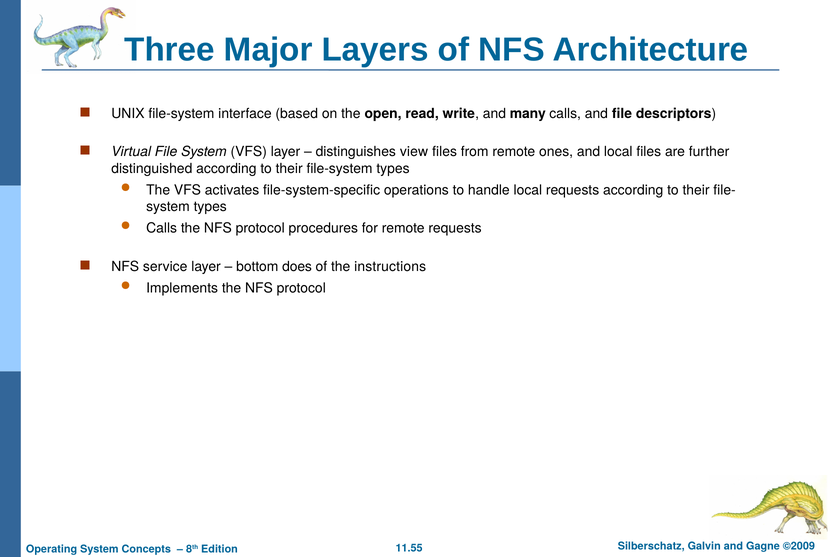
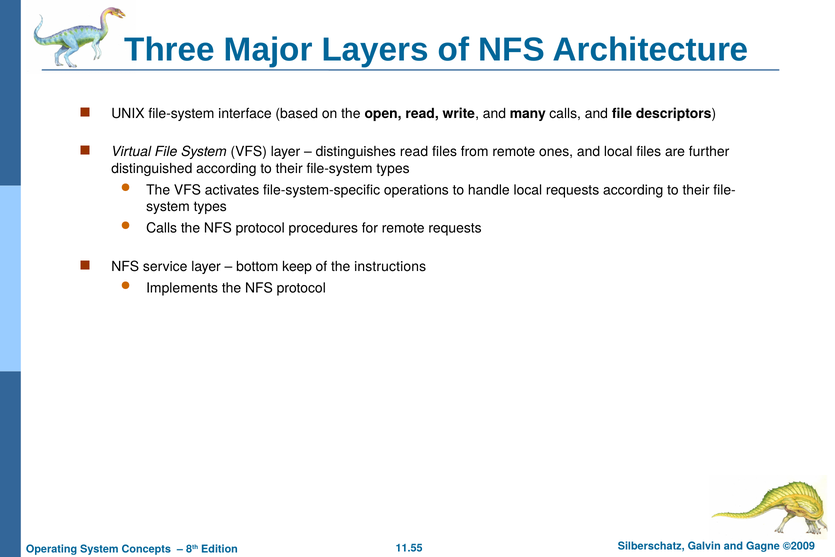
distinguishes view: view -> read
does: does -> keep
